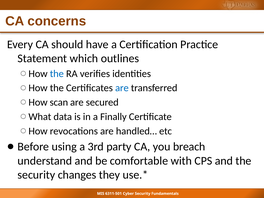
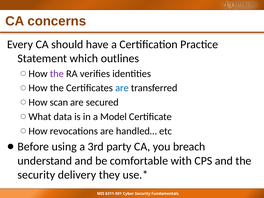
the at (57, 74) colour: blue -> purple
Finally: Finally -> Model
changes: changes -> delivery
